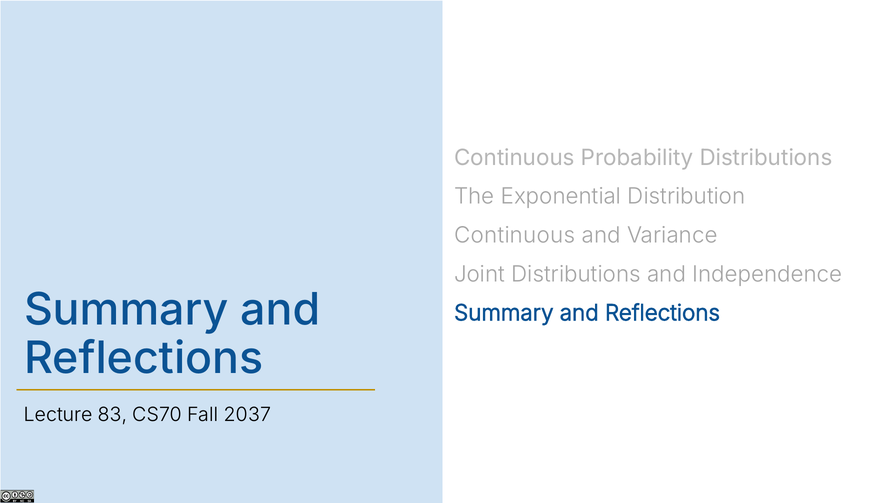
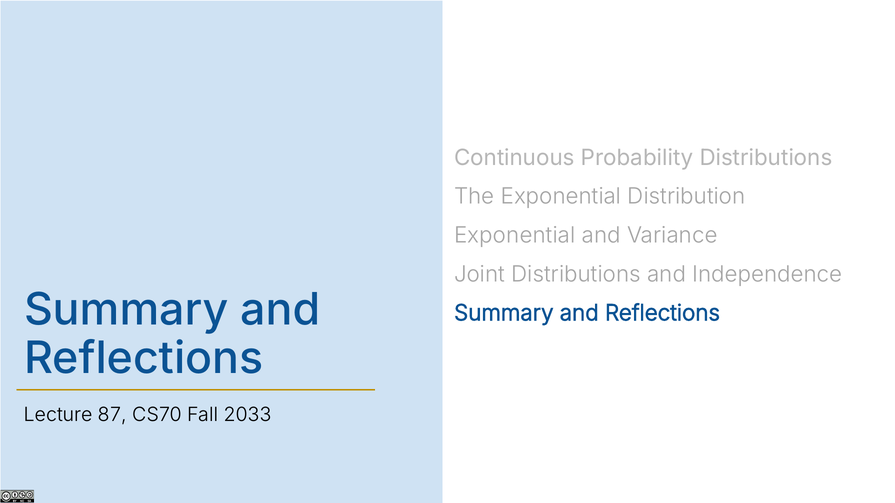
Continuous at (515, 236): Continuous -> Exponential
83: 83 -> 87
2037: 2037 -> 2033
